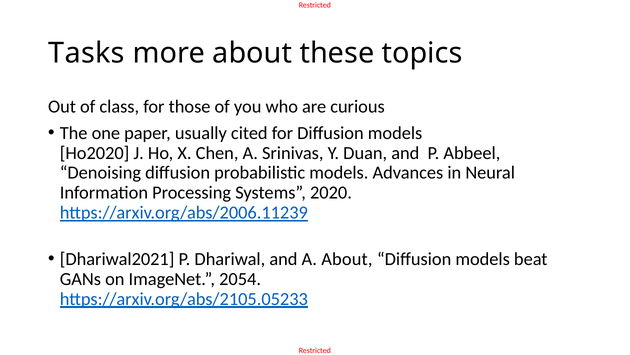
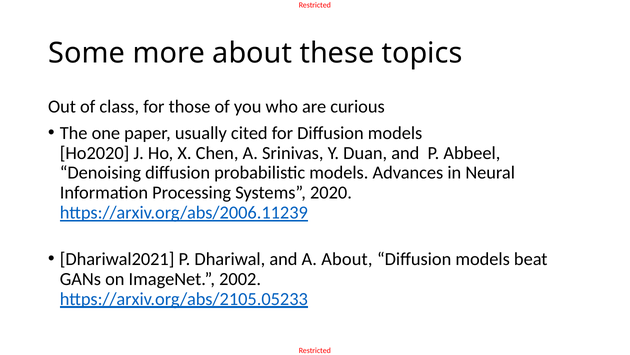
Tasks: Tasks -> Some
2054: 2054 -> 2002
